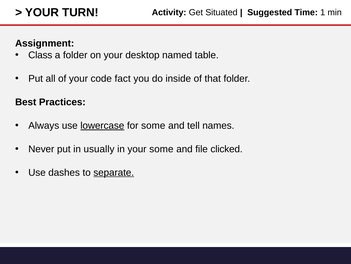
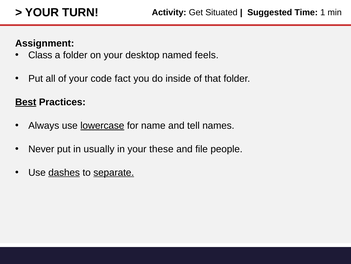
table: table -> feels
Best underline: none -> present
for some: some -> name
your some: some -> these
clicked: clicked -> people
dashes underline: none -> present
